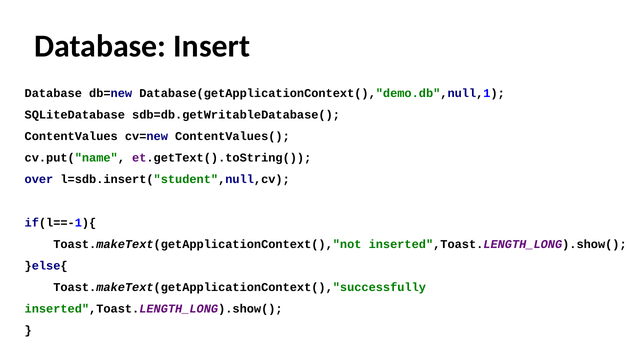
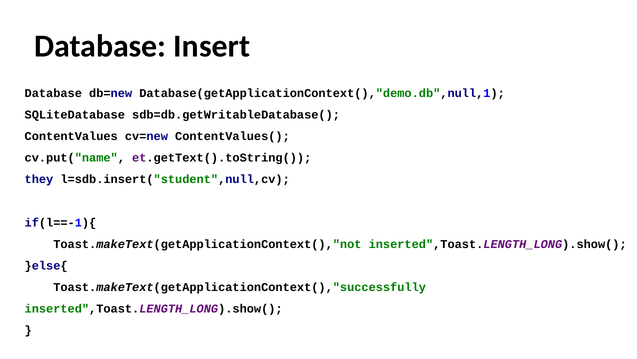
over: over -> they
